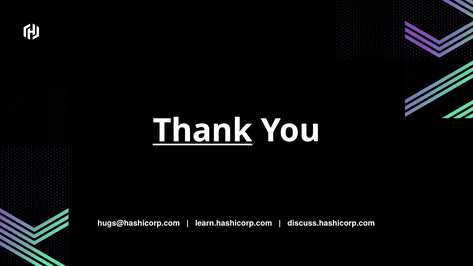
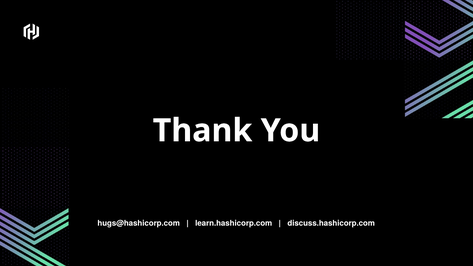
Thank underline: present -> none
